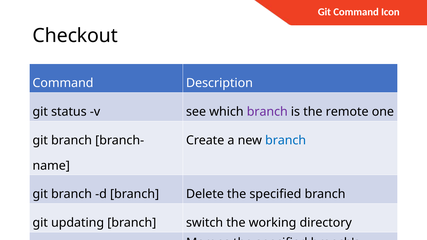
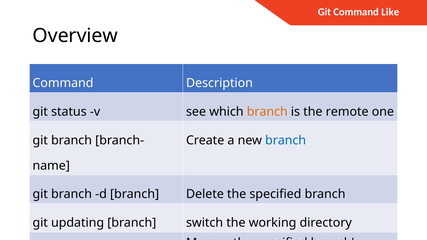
Icon: Icon -> Like
Checkout: Checkout -> Overview
branch at (267, 112) colour: purple -> orange
